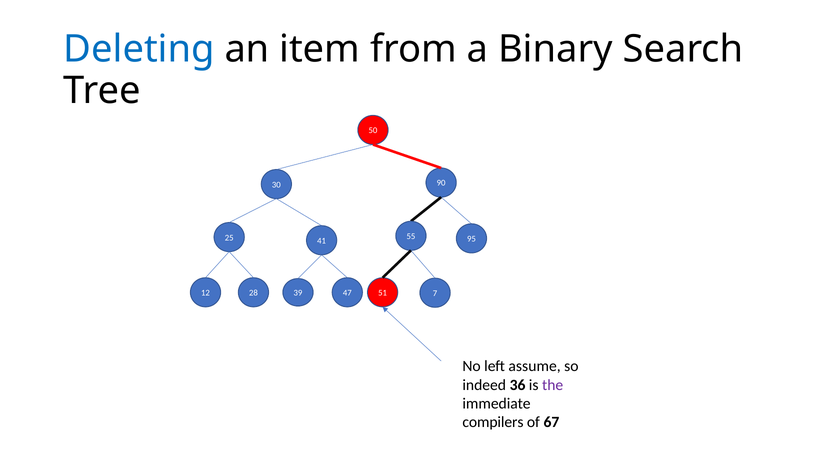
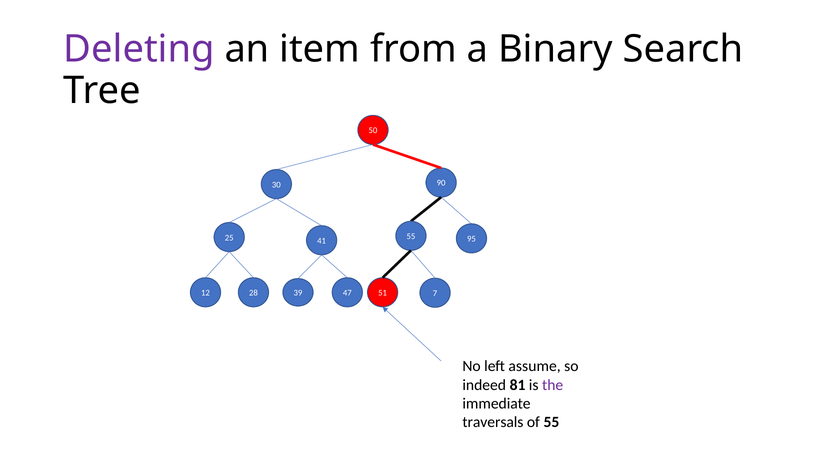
Deleting colour: blue -> purple
36: 36 -> 81
compilers: compilers -> traversals
of 67: 67 -> 55
